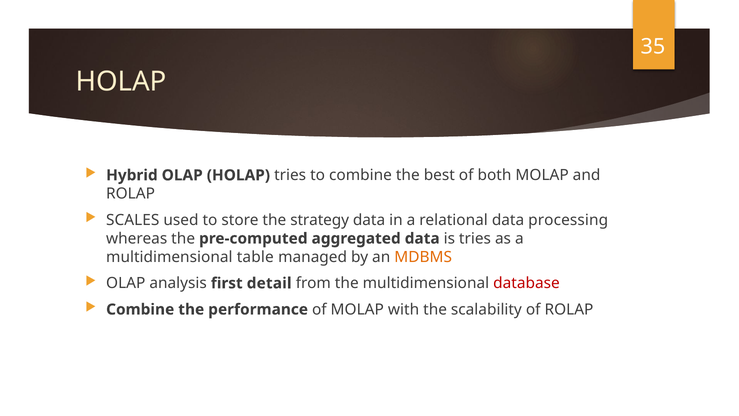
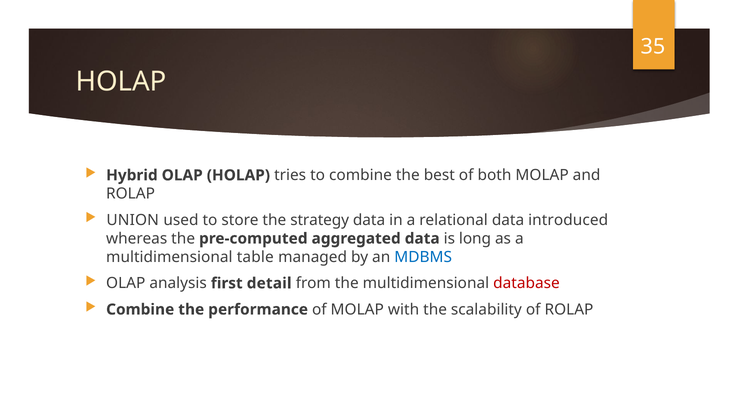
SCALES: SCALES -> UNION
processing: processing -> introduced
is tries: tries -> long
MDBMS colour: orange -> blue
